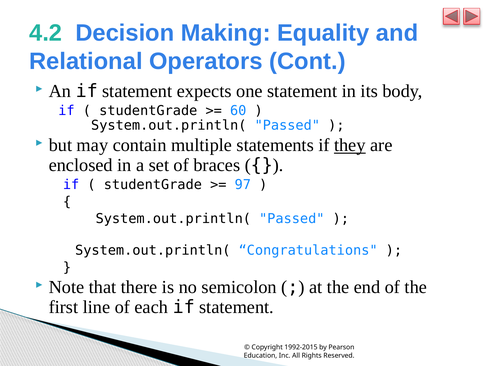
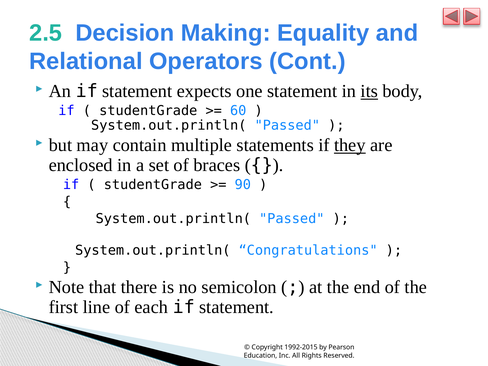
4.2: 4.2 -> 2.5
its underline: none -> present
97: 97 -> 90
